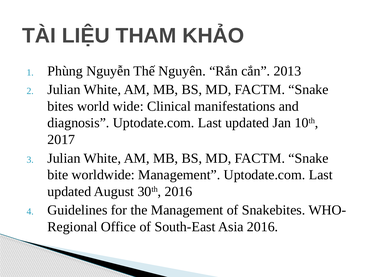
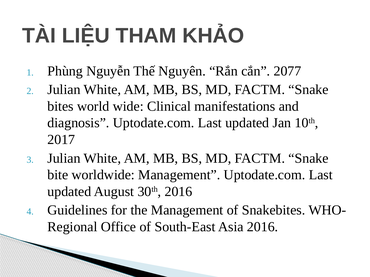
2013: 2013 -> 2077
